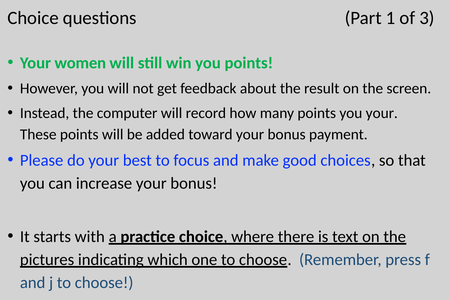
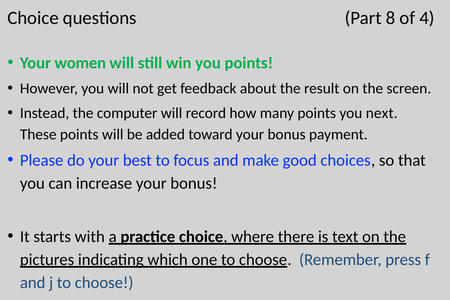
1: 1 -> 8
3: 3 -> 4
you your: your -> next
